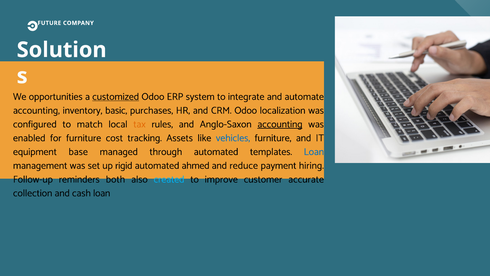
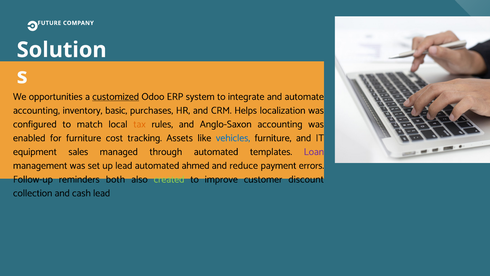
CRM Odoo: Odoo -> Helps
accounting at (280, 124) underline: present -> none
base: base -> sales
Loan at (314, 152) colour: blue -> purple
up rigid: rigid -> lead
hiring: hiring -> errors
created colour: light blue -> light green
accurate: accurate -> discount
cash loan: loan -> lead
